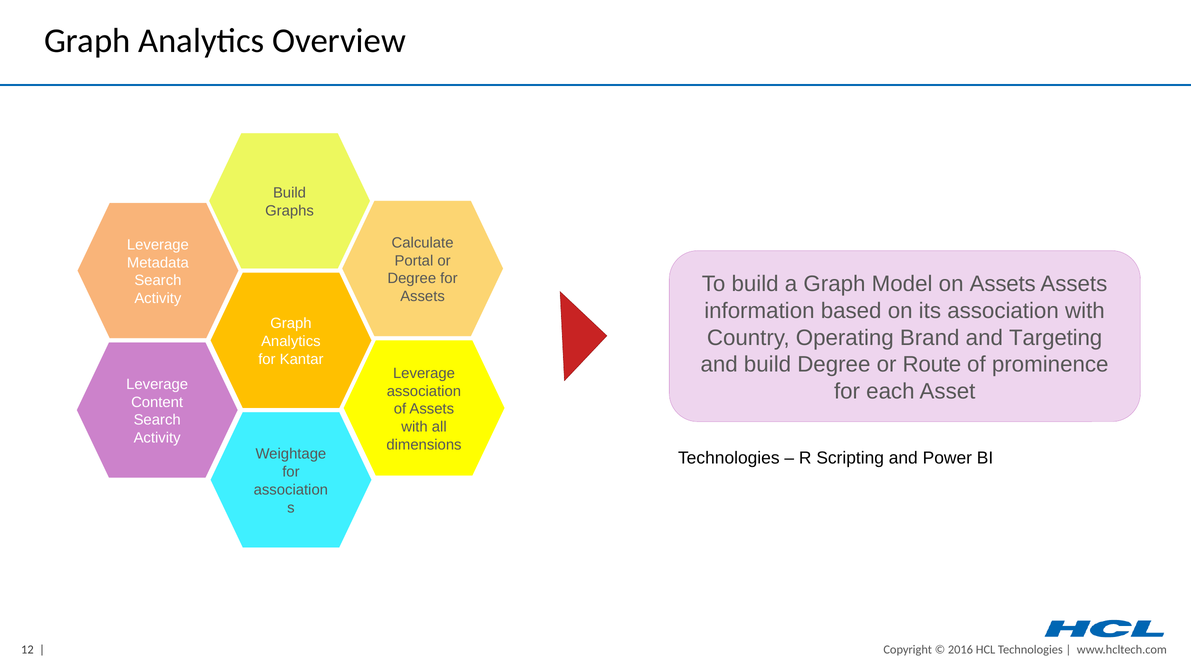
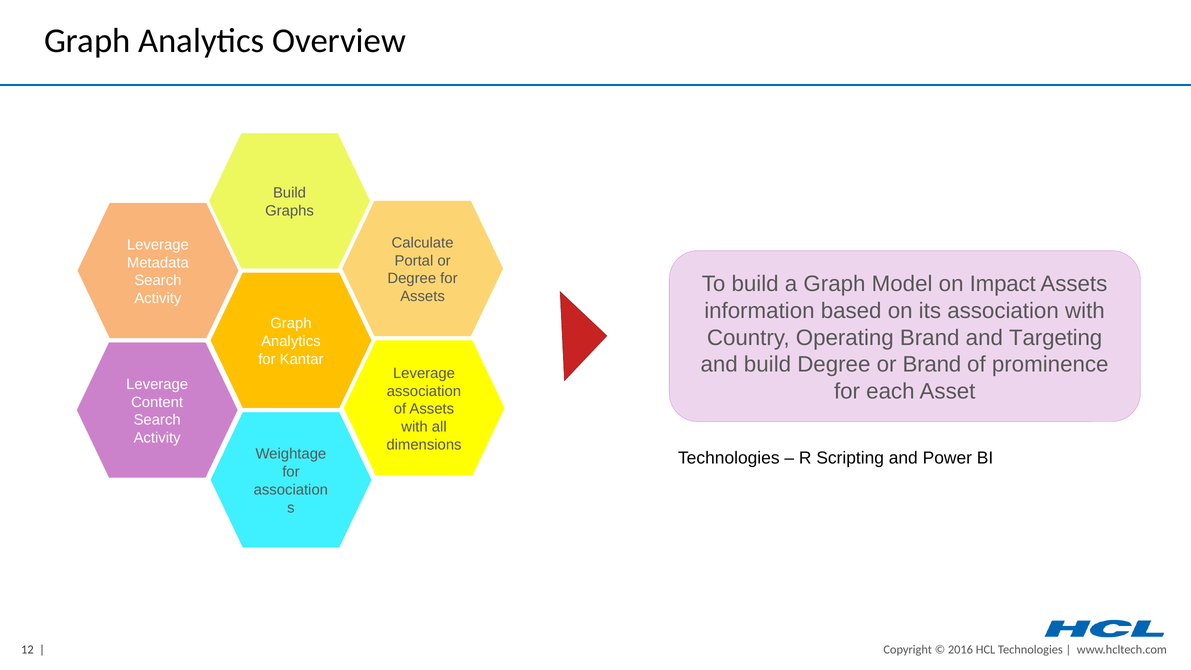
on Assets: Assets -> Impact
or Route: Route -> Brand
